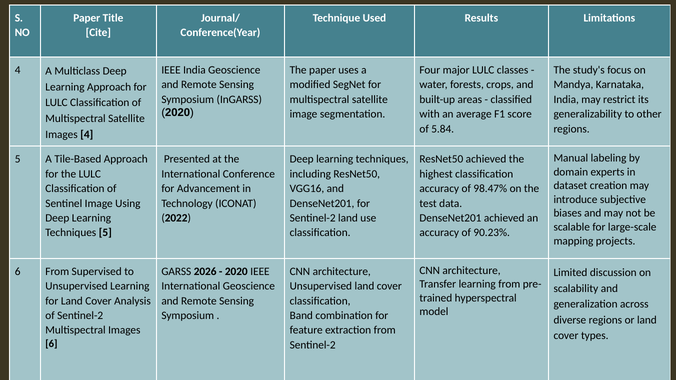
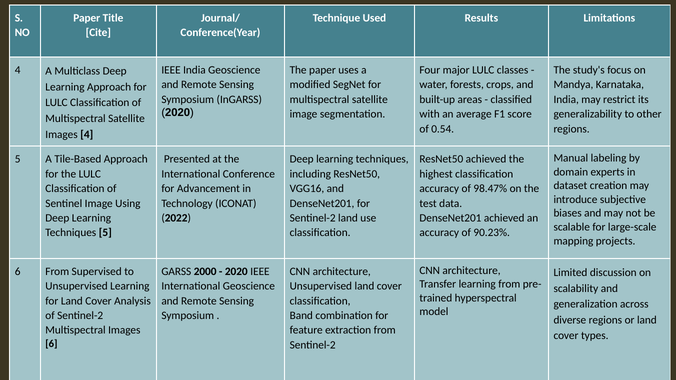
5.84: 5.84 -> 0.54
2026: 2026 -> 2000
